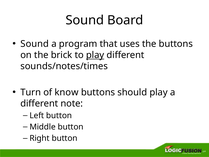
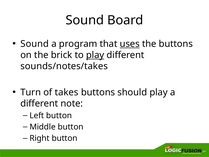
uses underline: none -> present
sounds/notes/times: sounds/notes/times -> sounds/notes/takes
know: know -> takes
